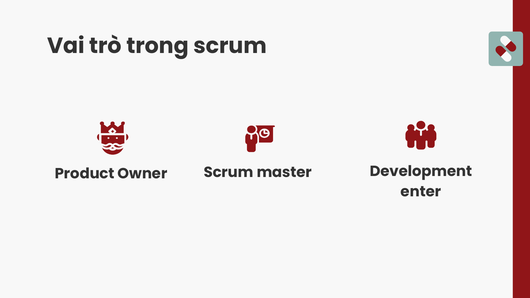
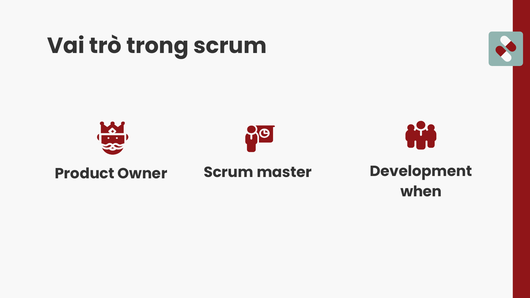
enter: enter -> when
